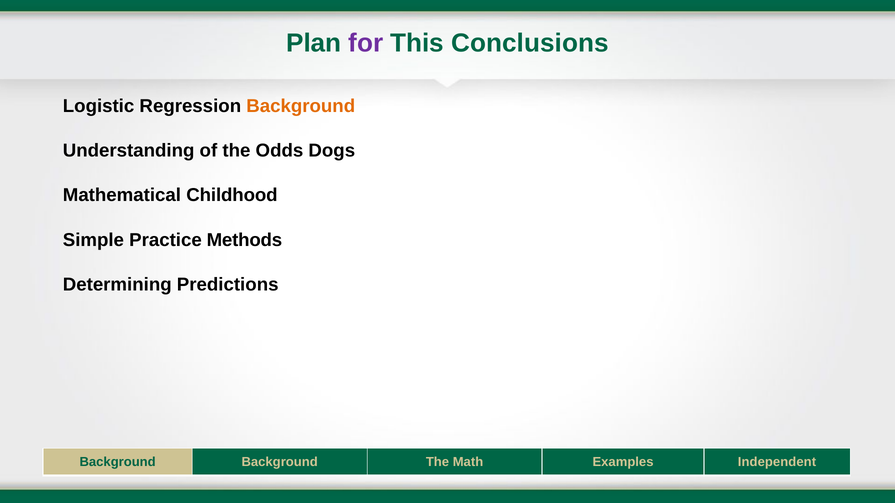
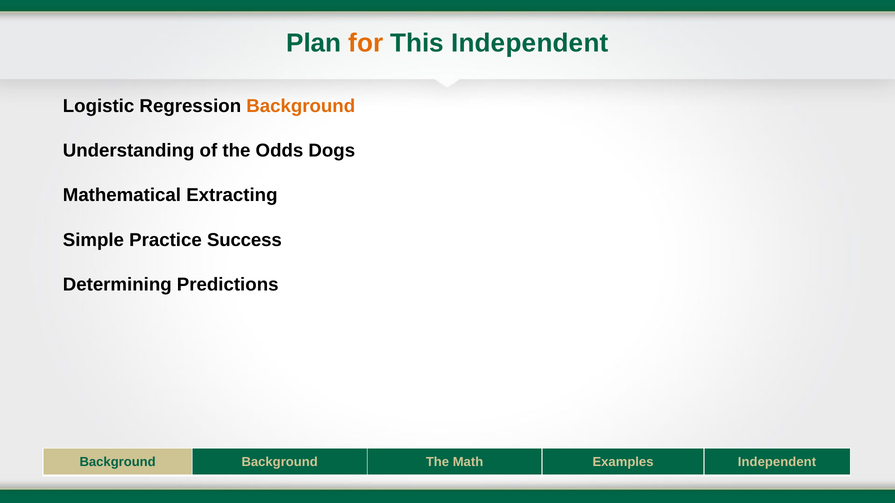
for colour: purple -> orange
This Conclusions: Conclusions -> Independent
Childhood: Childhood -> Extracting
Methods: Methods -> Success
